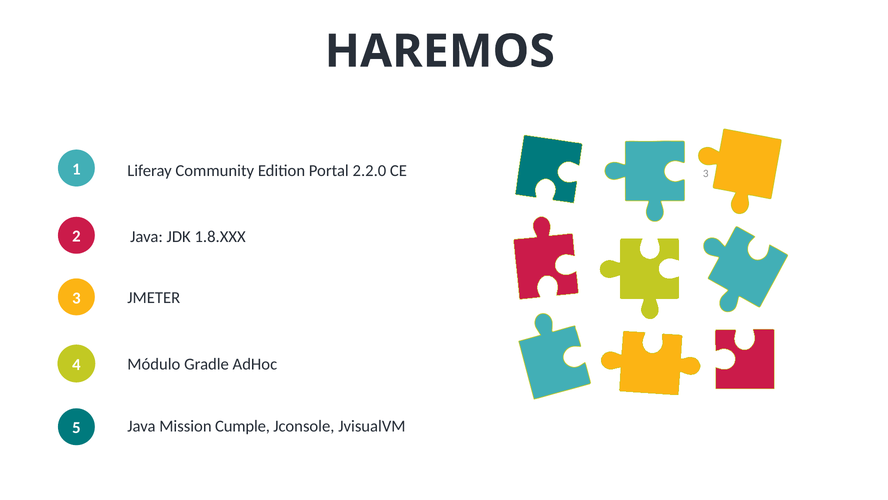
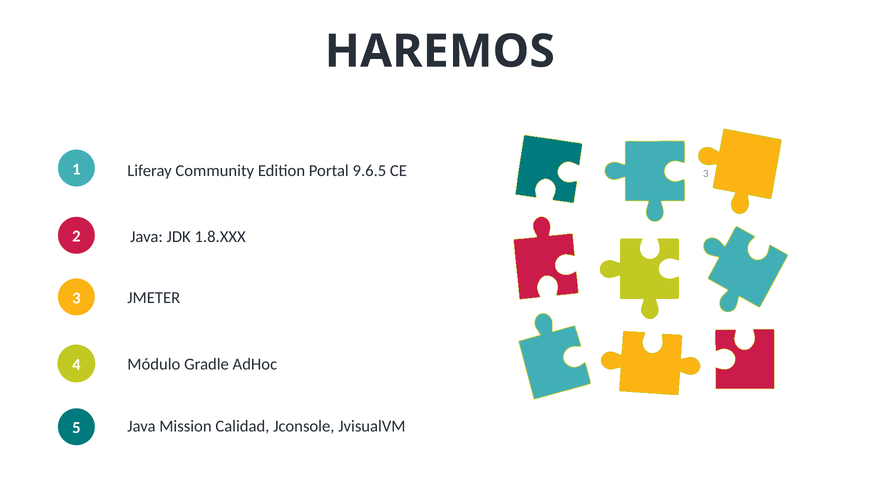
2.2.0: 2.2.0 -> 9.6.5
Cumple: Cumple -> Calidad
